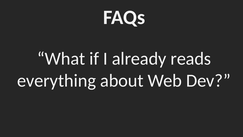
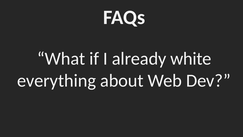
reads: reads -> white
